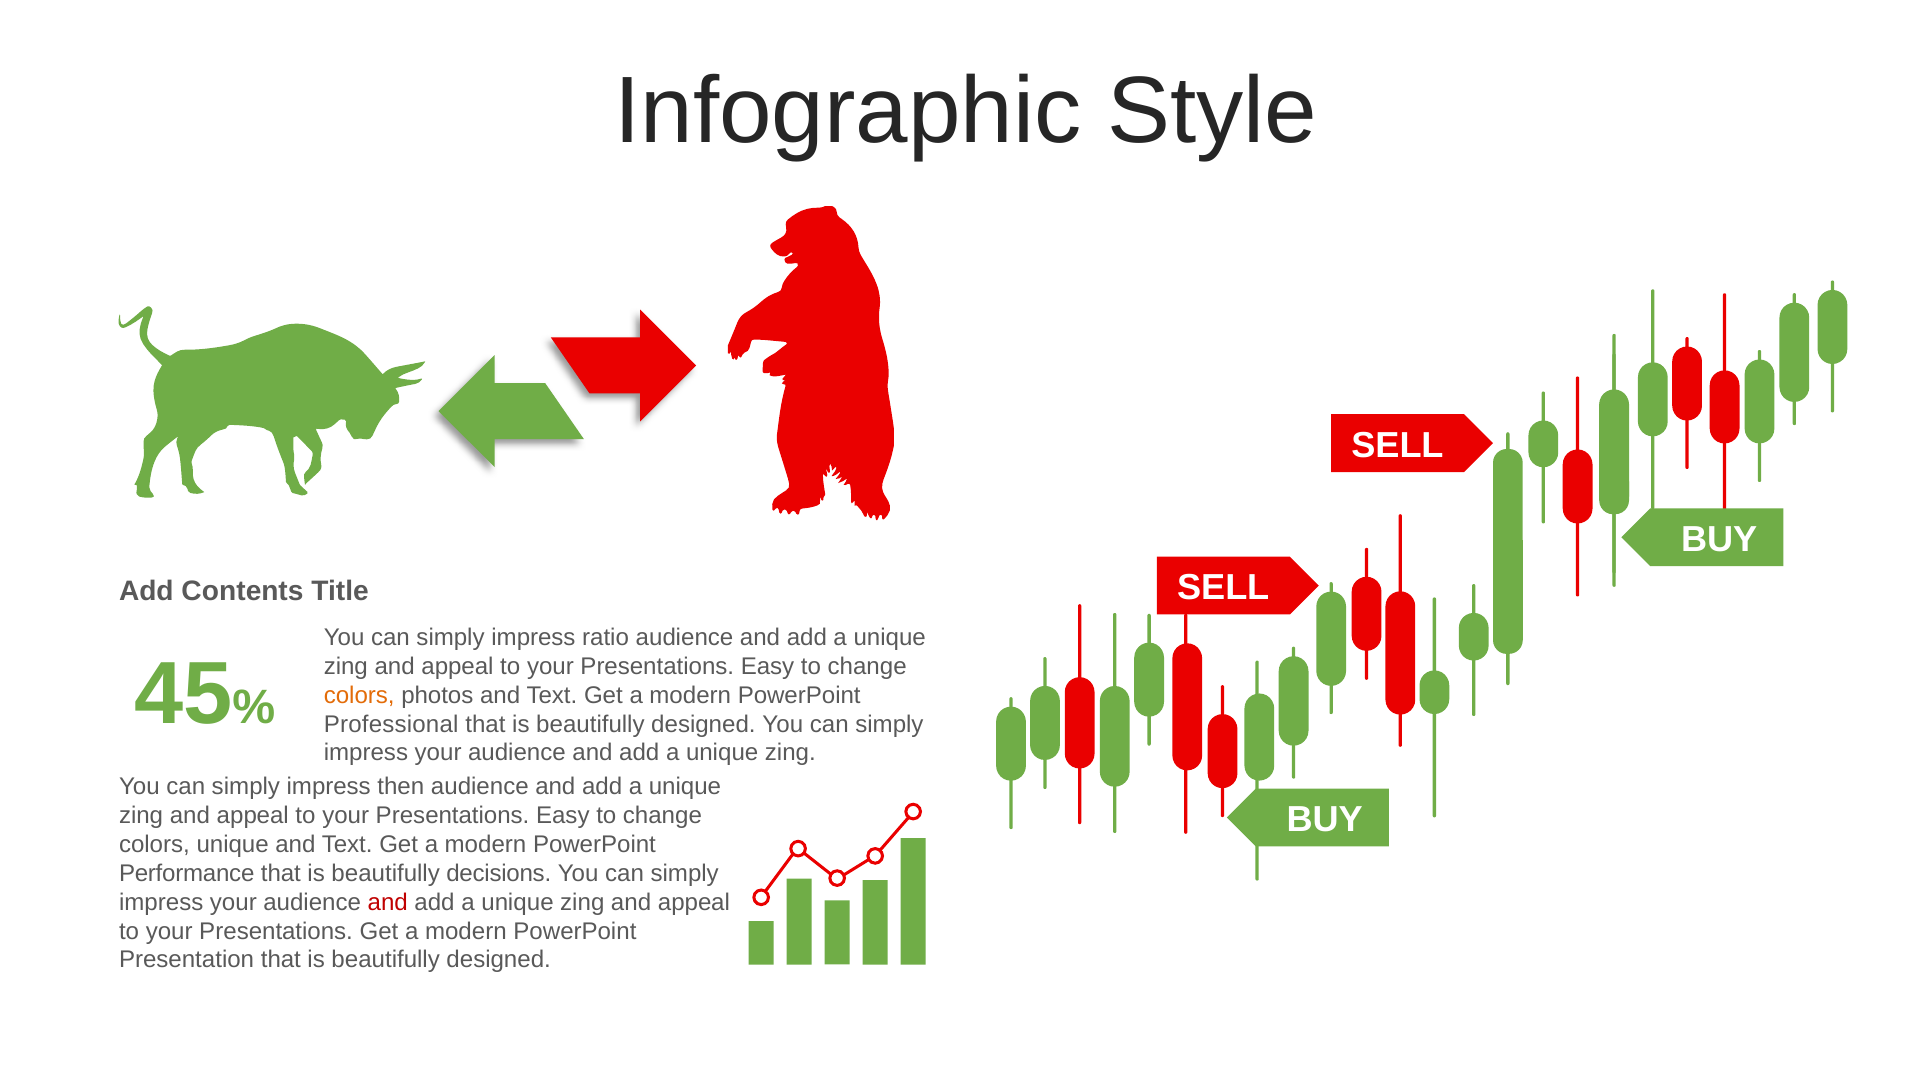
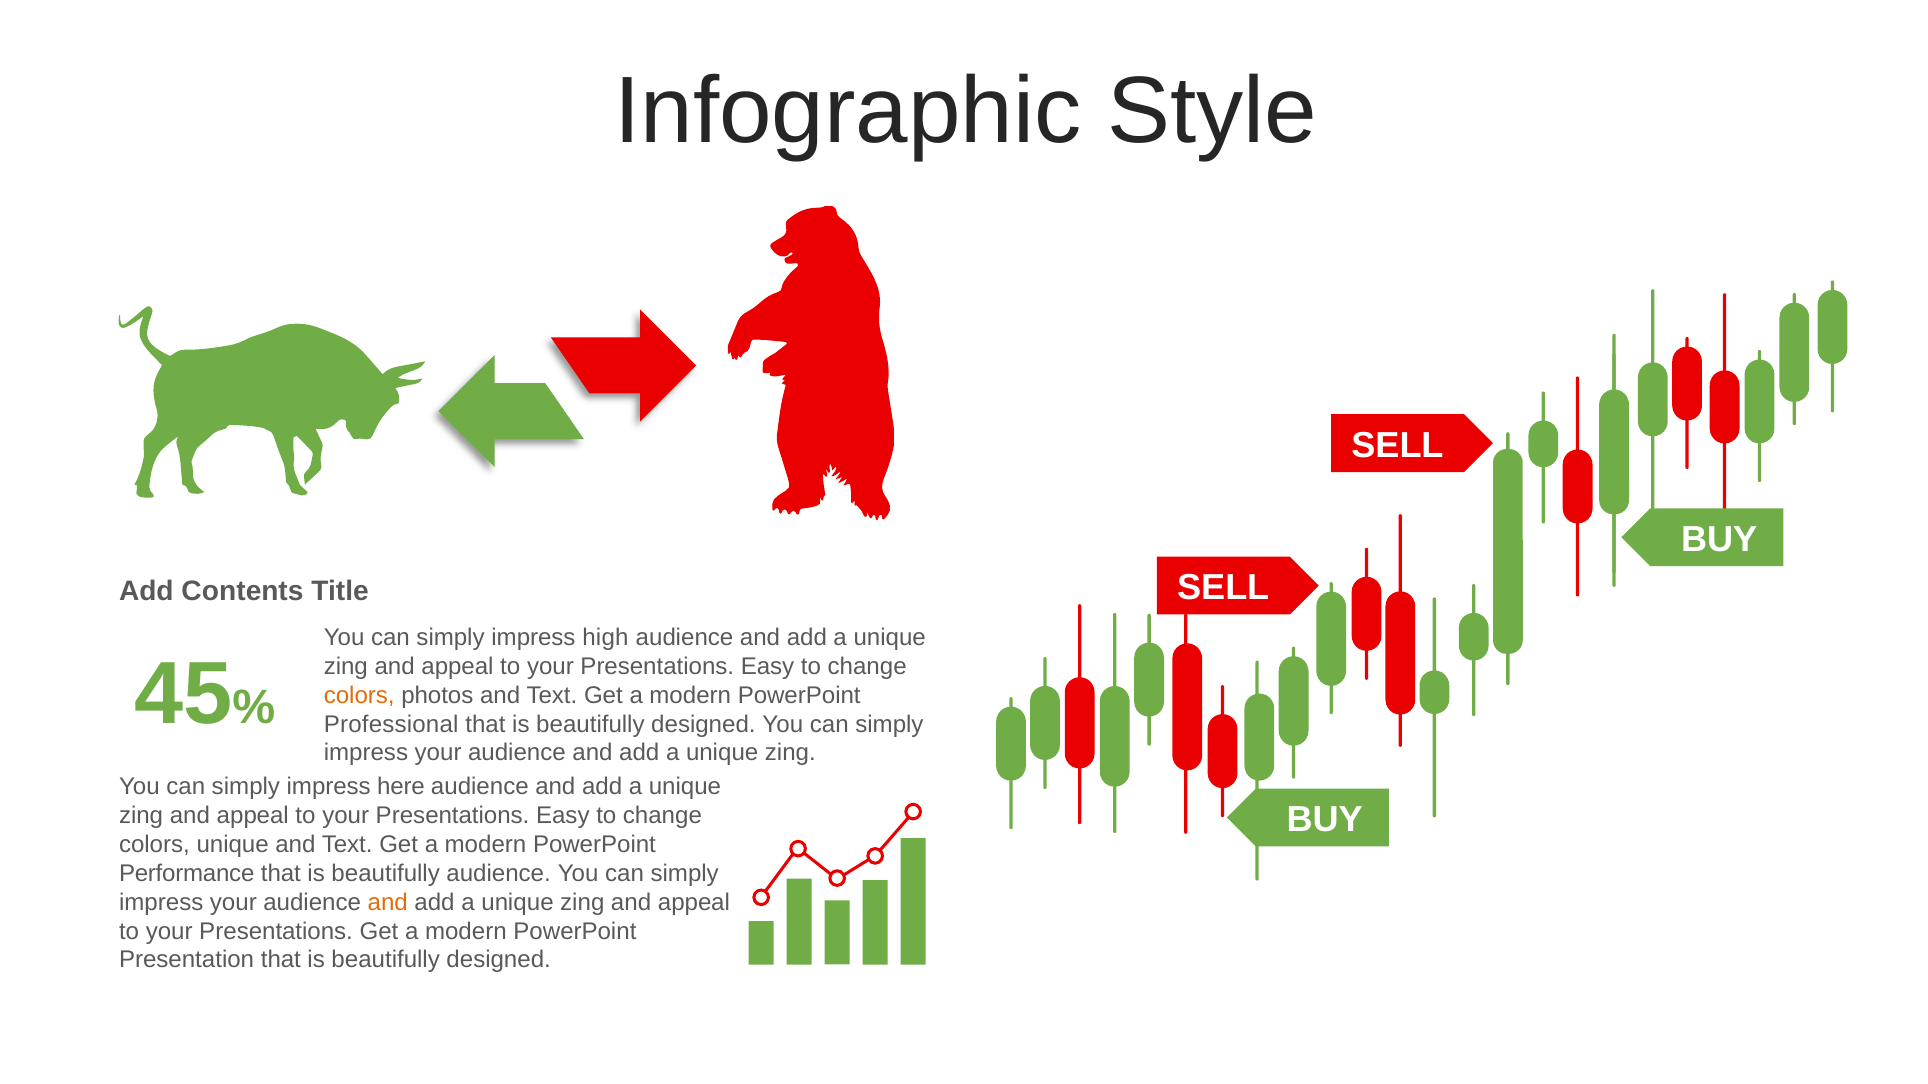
ratio: ratio -> high
then: then -> here
beautifully decisions: decisions -> audience
and at (388, 903) colour: red -> orange
